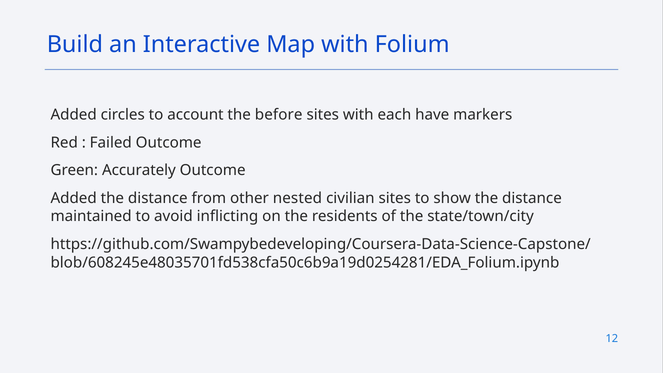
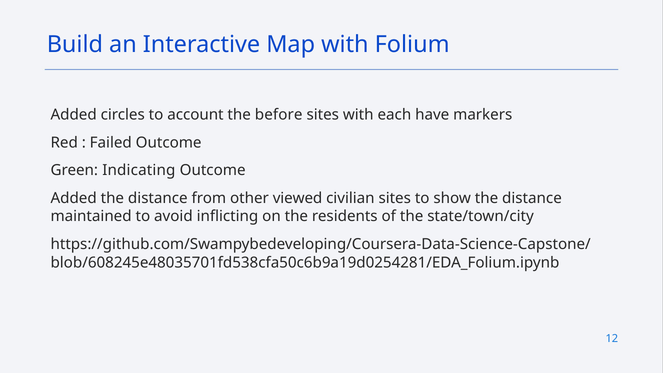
Accurately: Accurately -> Indicating
nested: nested -> viewed
